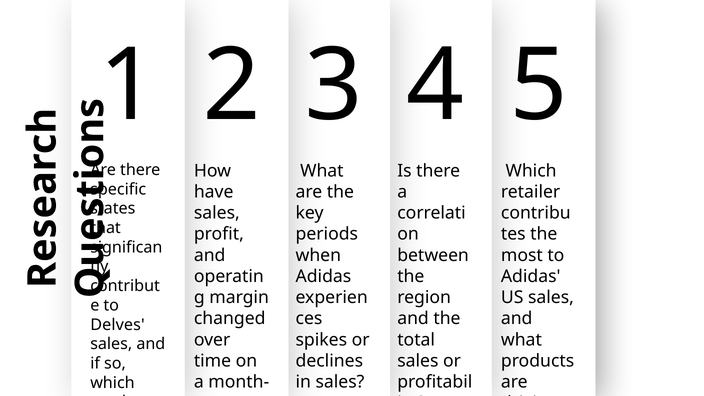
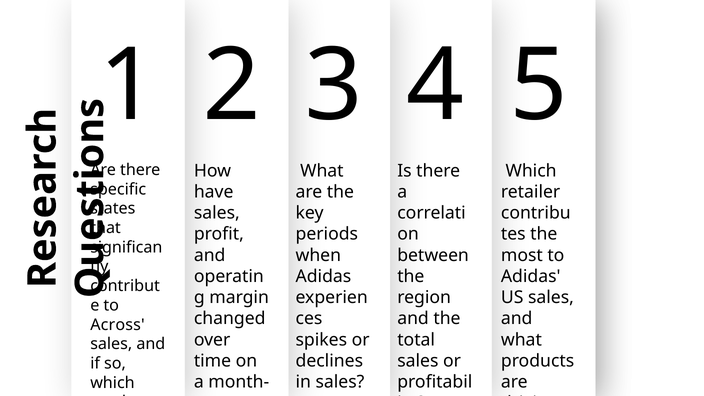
Delves: Delves -> Across
